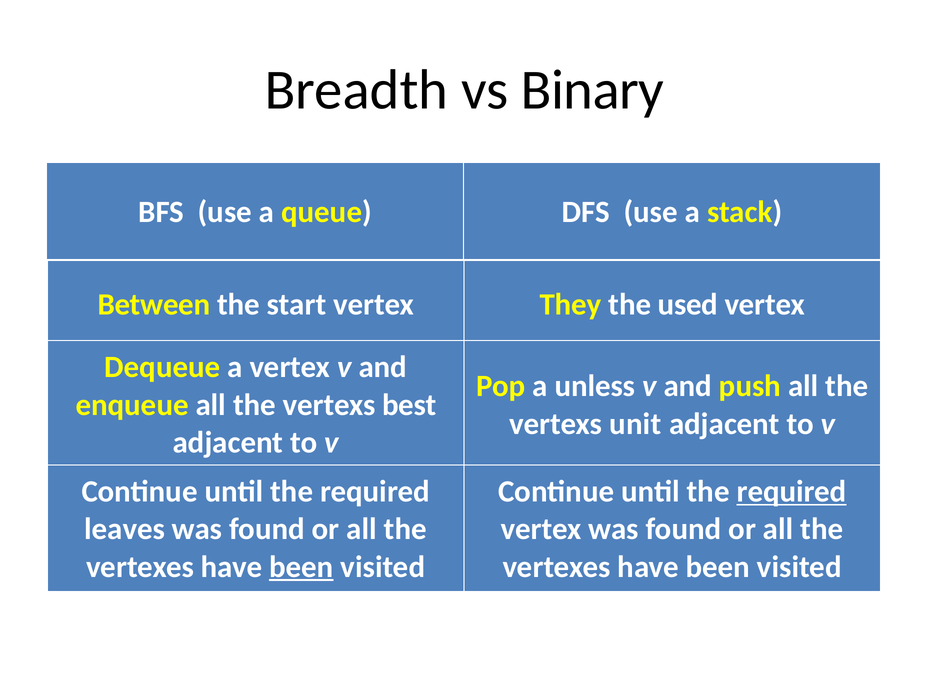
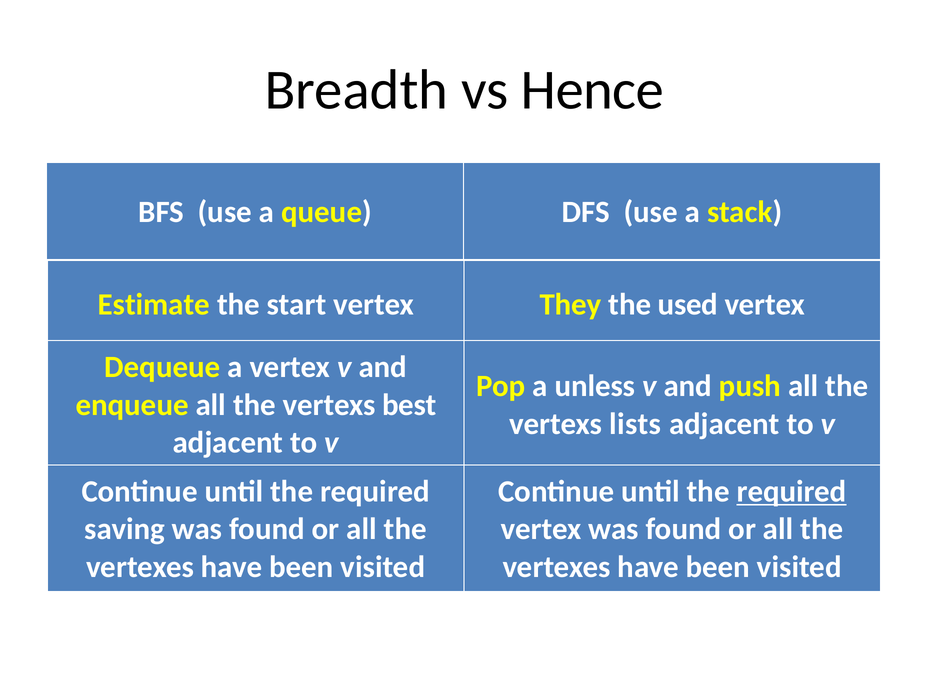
Binary: Binary -> Hence
Between: Between -> Estimate
unit: unit -> lists
leaves: leaves -> saving
been at (301, 567) underline: present -> none
